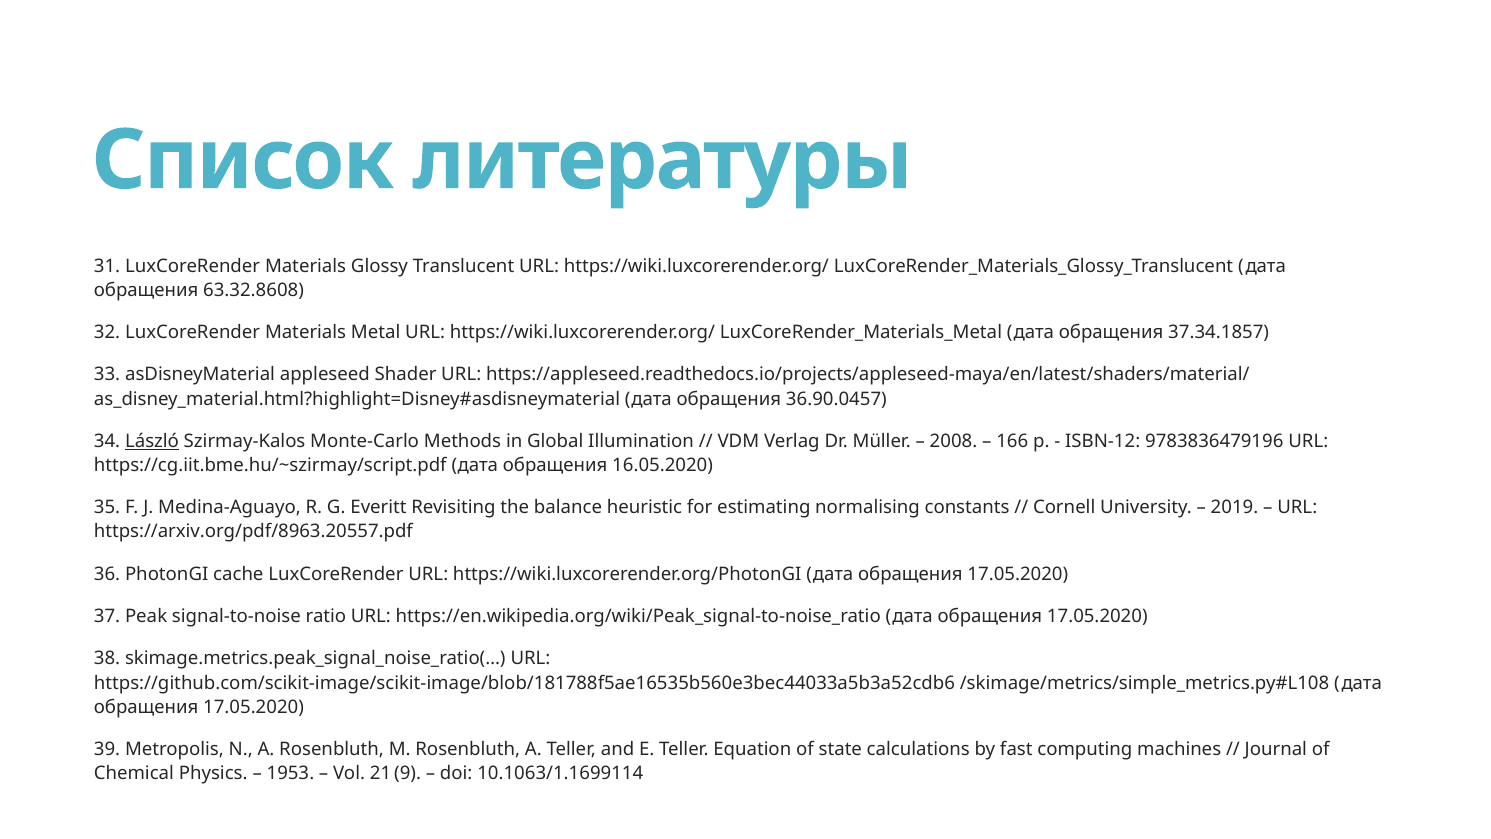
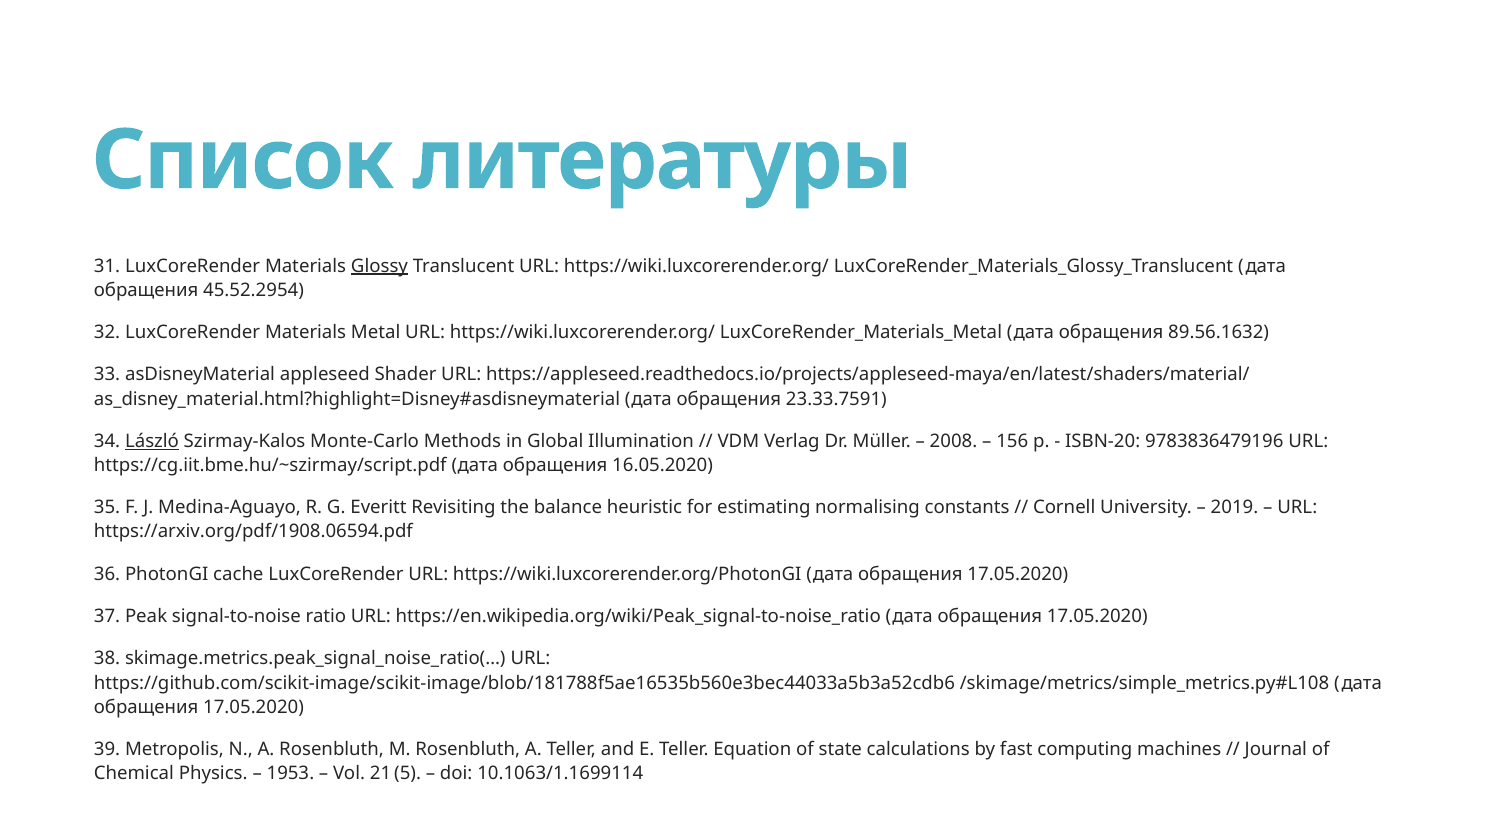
Glossy underline: none -> present
63.32.8608: 63.32.8608 -> 45.52.2954
37.34.1857: 37.34.1857 -> 89.56.1632
36.90.0457: 36.90.0457 -> 23.33.7591
166: 166 -> 156
ISBN-12: ISBN-12 -> ISBN-20
https://arxiv.org/pdf/8963.20557.pdf: https://arxiv.org/pdf/8963.20557.pdf -> https://arxiv.org/pdf/1908.06594.pdf
9: 9 -> 5
